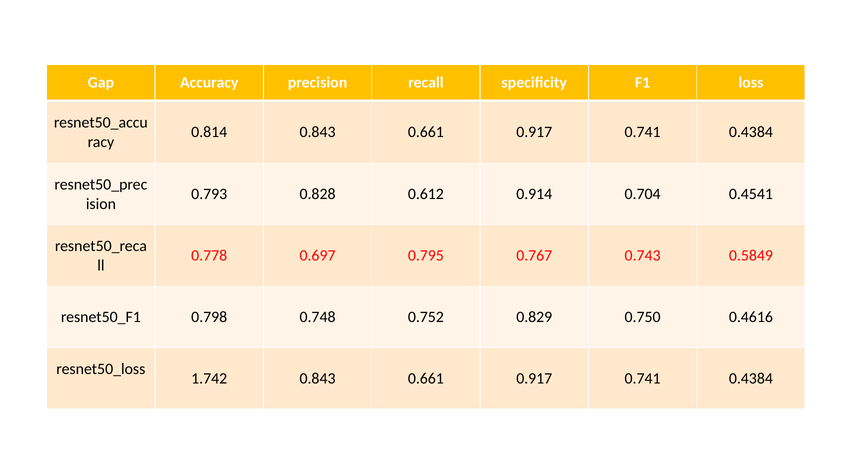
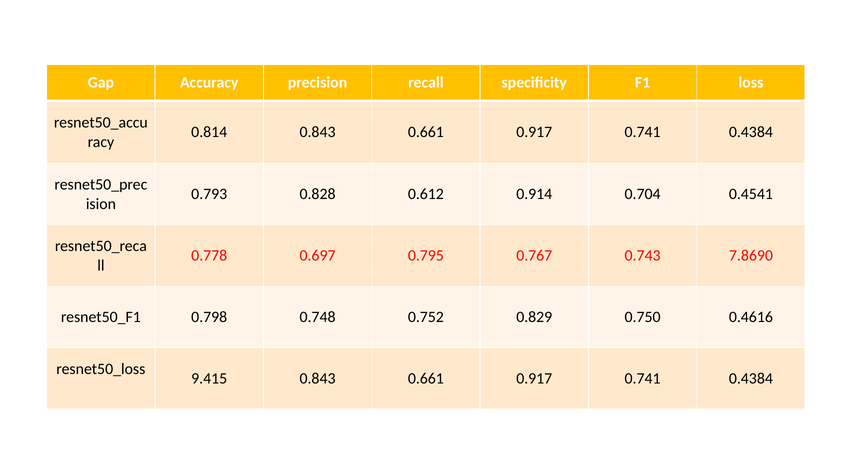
0.5849: 0.5849 -> 7.8690
1.742: 1.742 -> 9.415
